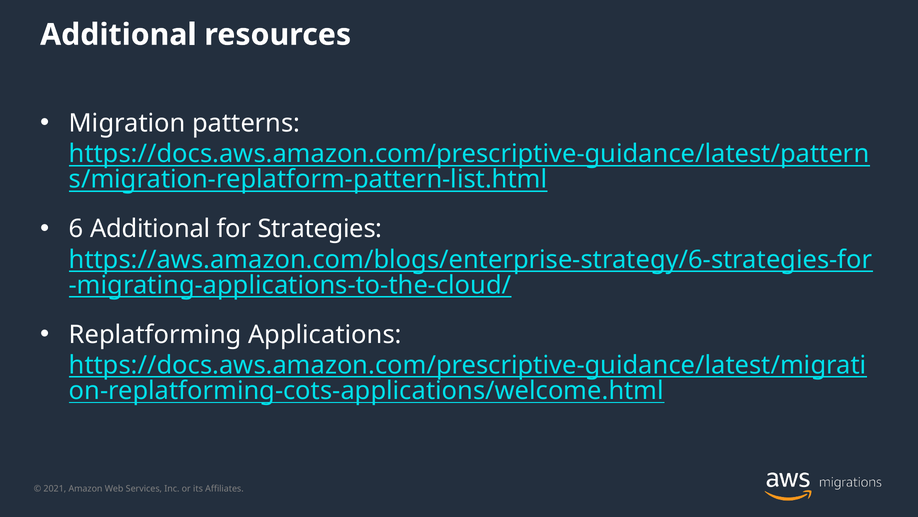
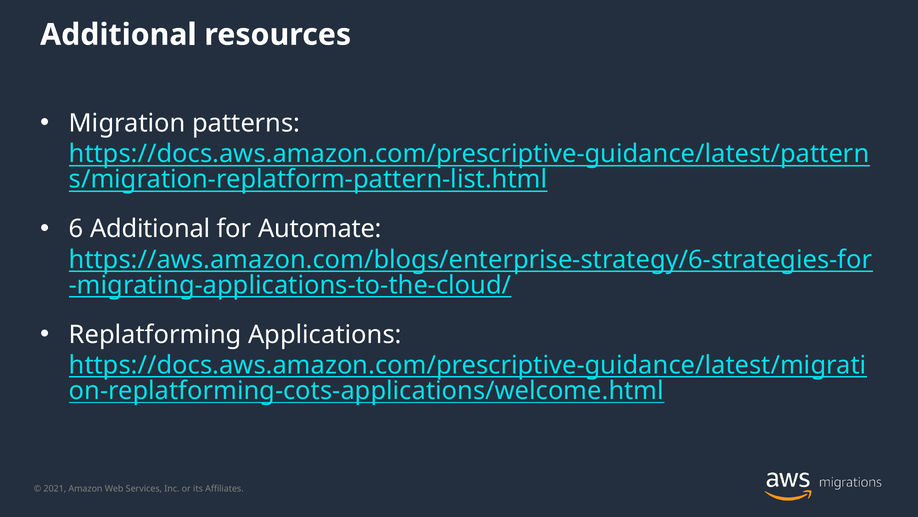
Strategies: Strategies -> Automate
